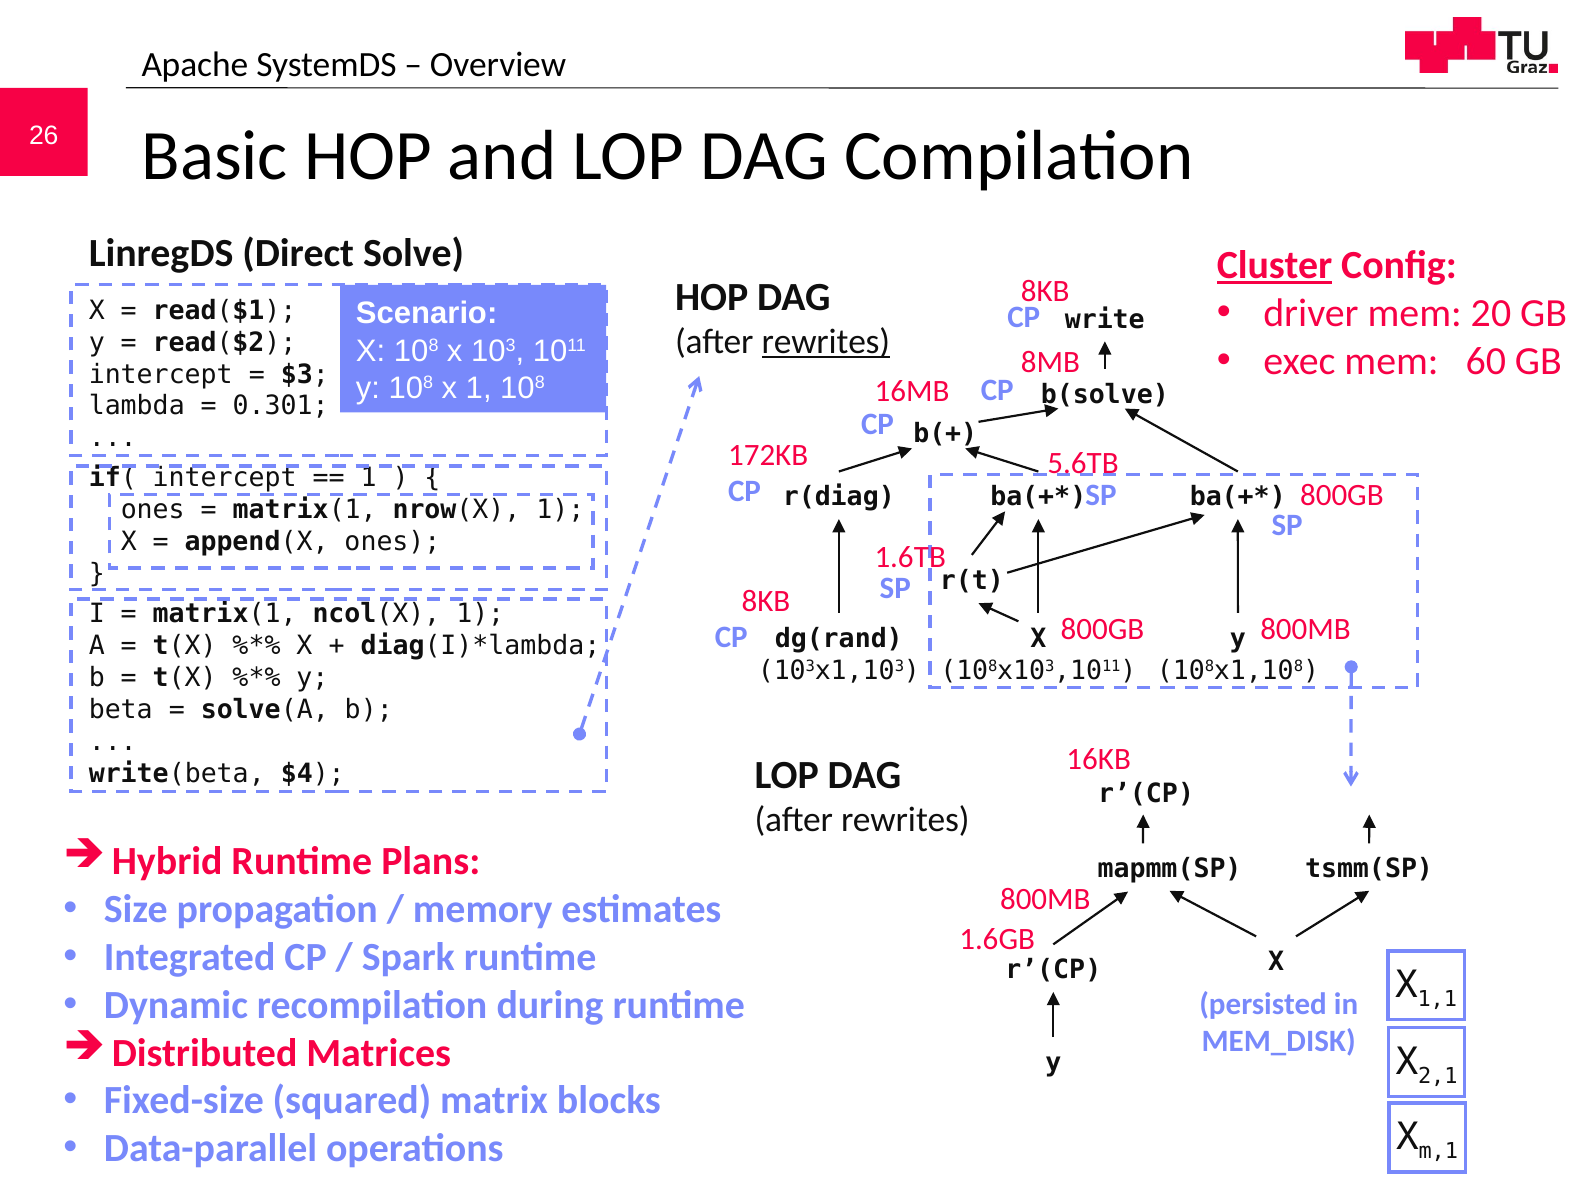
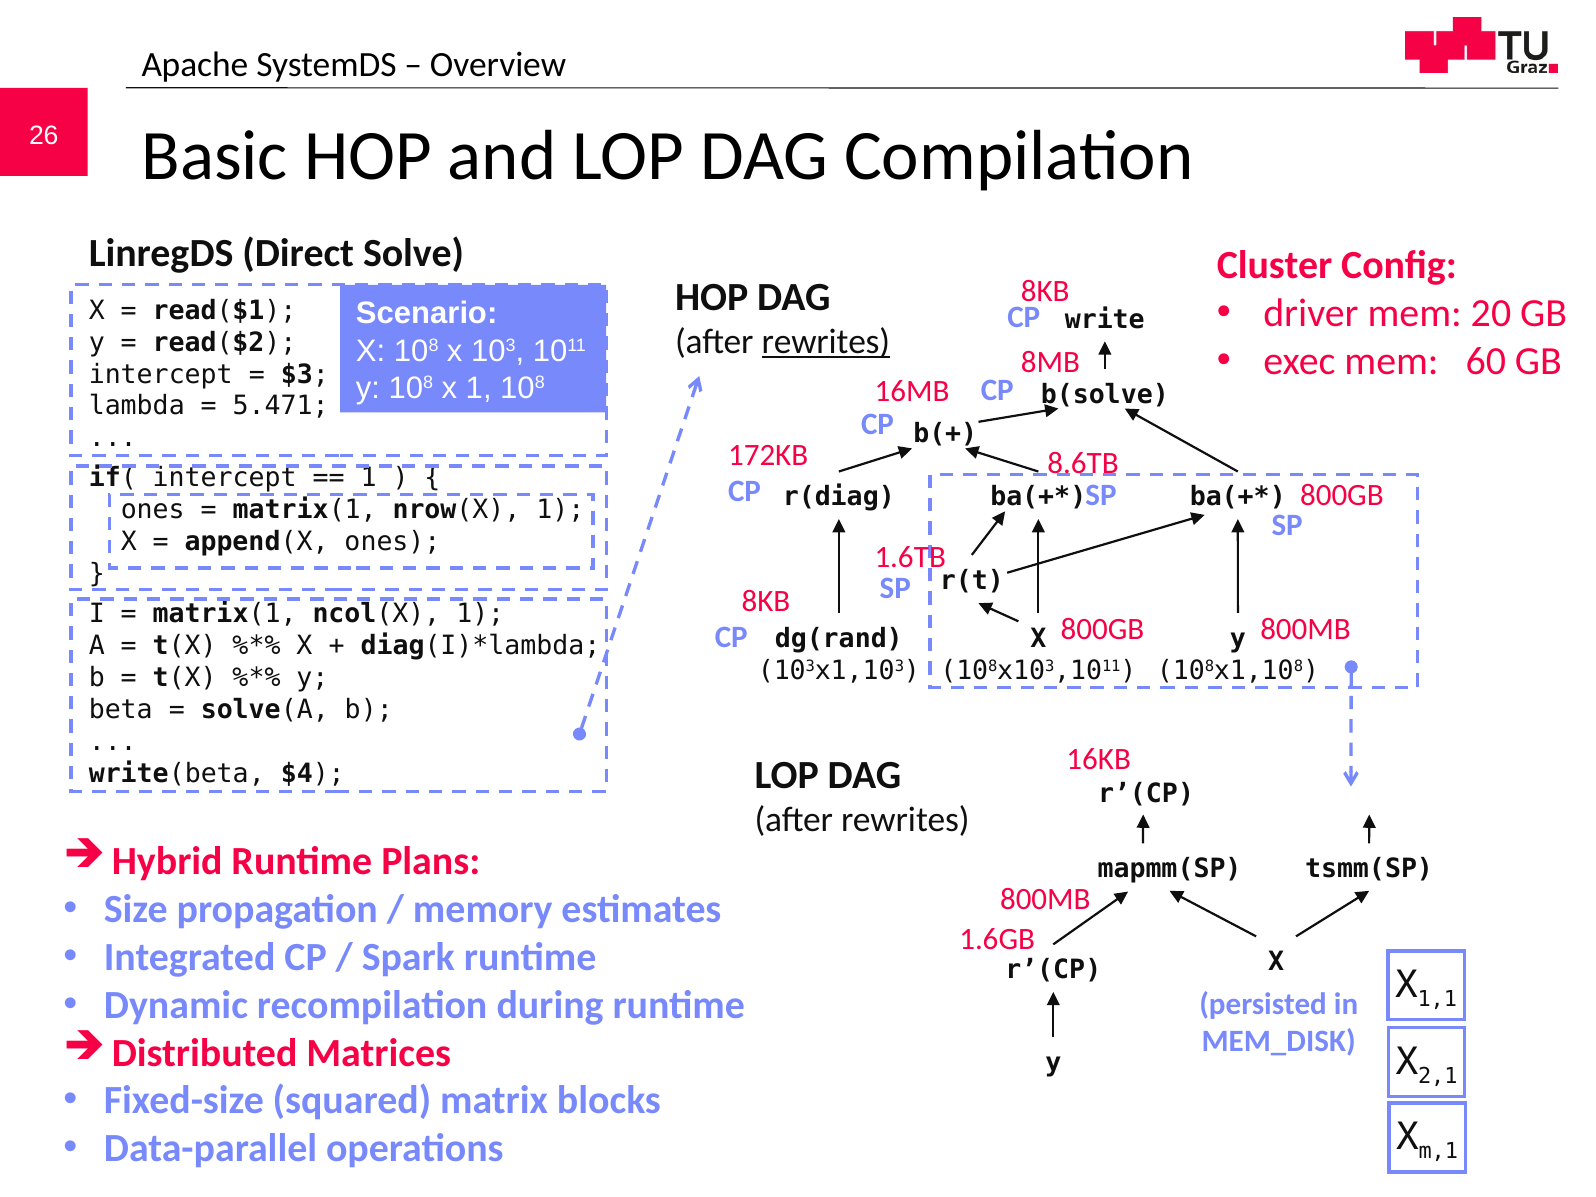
Cluster underline: present -> none
0.301: 0.301 -> 5.471
5.6TB: 5.6TB -> 8.6TB
